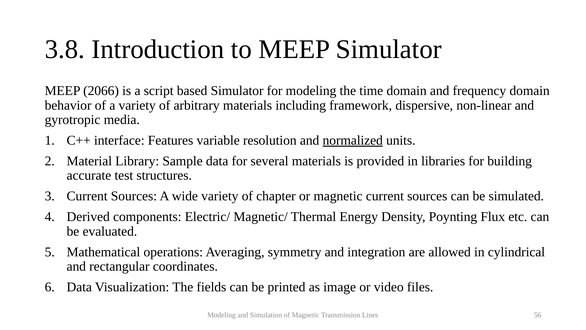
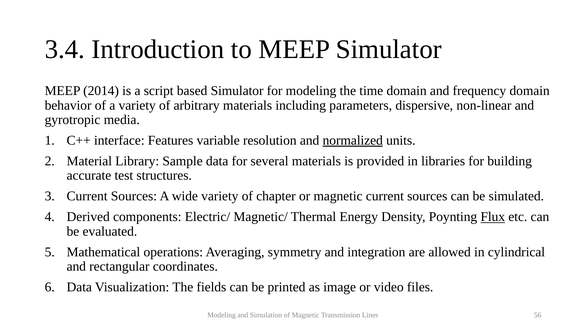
3.8: 3.8 -> 3.4
2066: 2066 -> 2014
framework: framework -> parameters
Flux underline: none -> present
